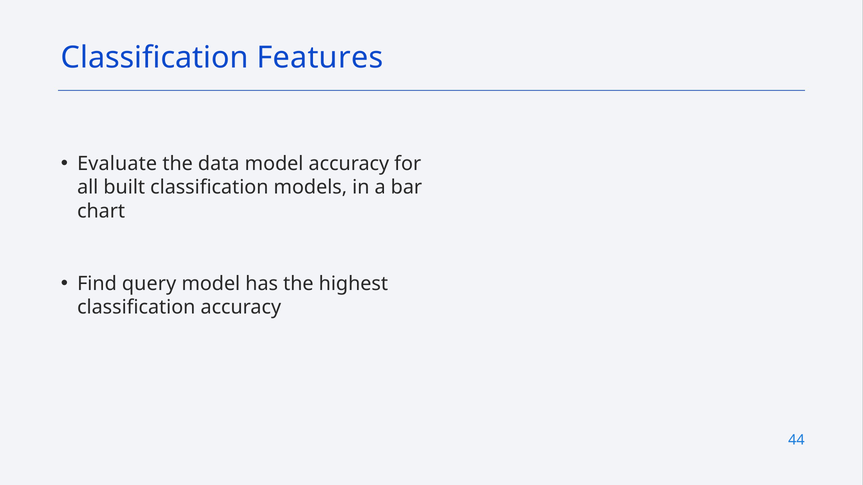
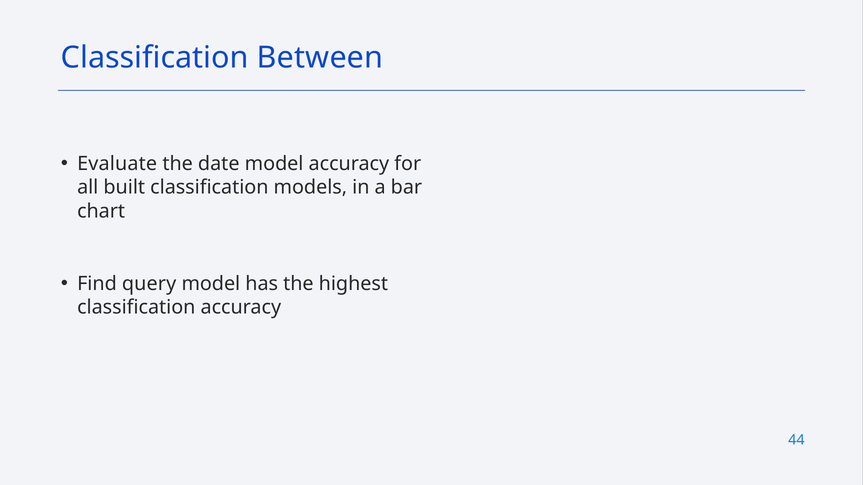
Features: Features -> Between
data: data -> date
